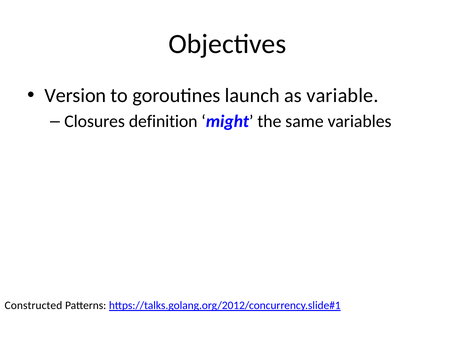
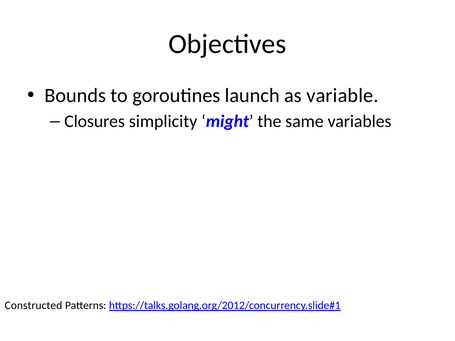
Version: Version -> Bounds
definition: definition -> simplicity
